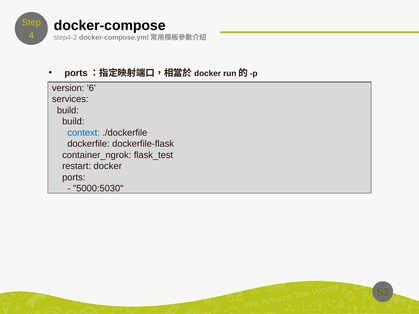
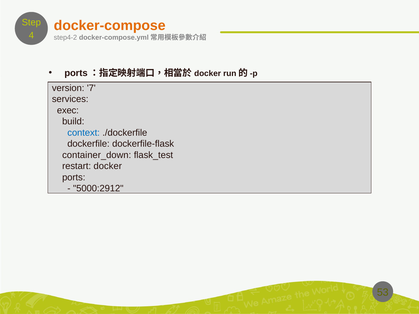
docker-compose colour: black -> orange
6: 6 -> 7
build at (68, 110): build -> exec
container_ngrok: container_ngrok -> container_down
5000:5030: 5000:5030 -> 5000:2912
